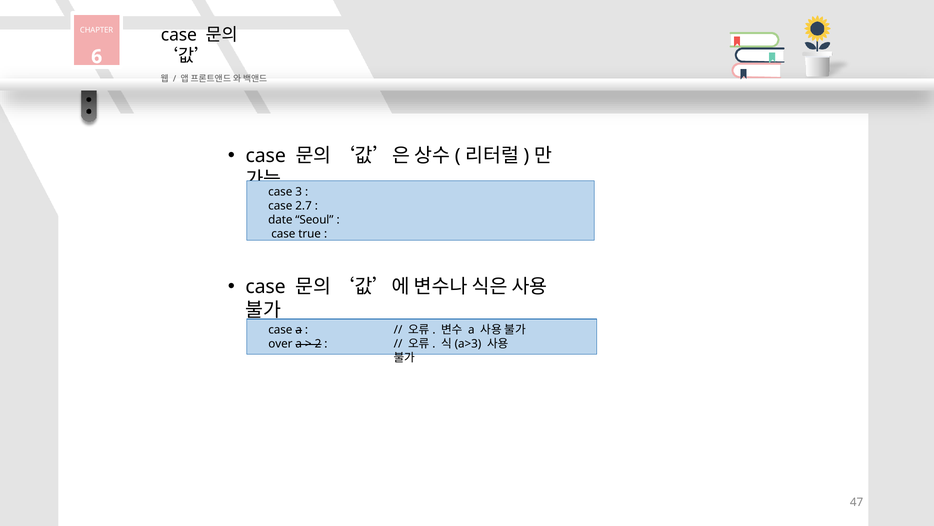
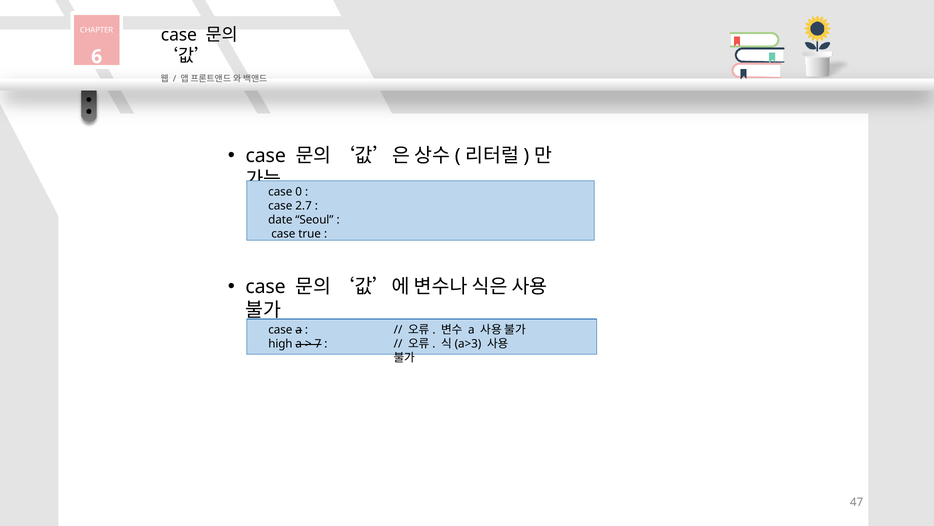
3: 3 -> 0
over: over -> high
2: 2 -> 7
